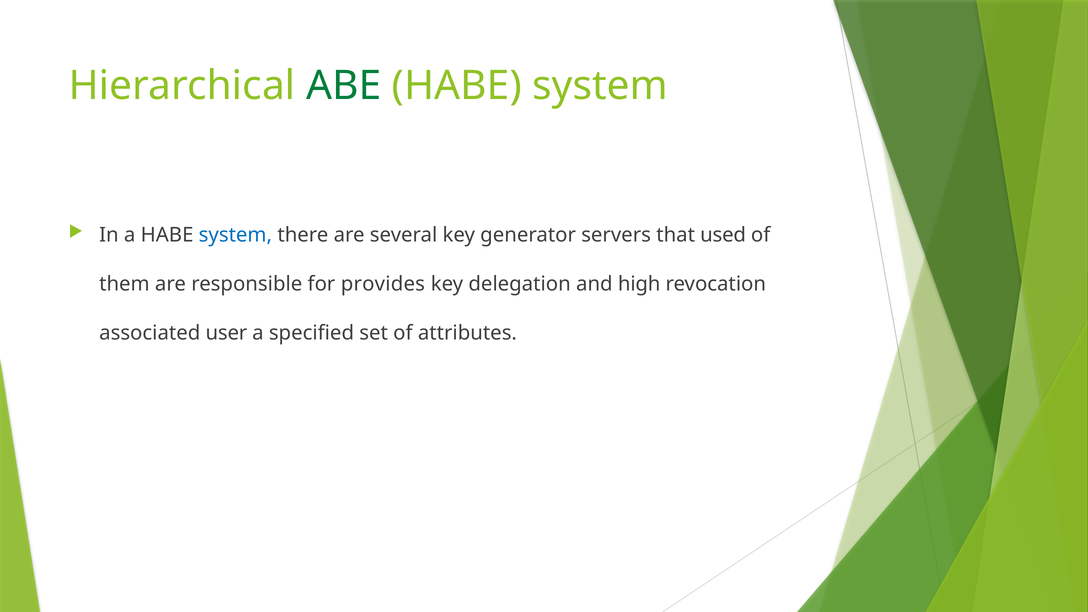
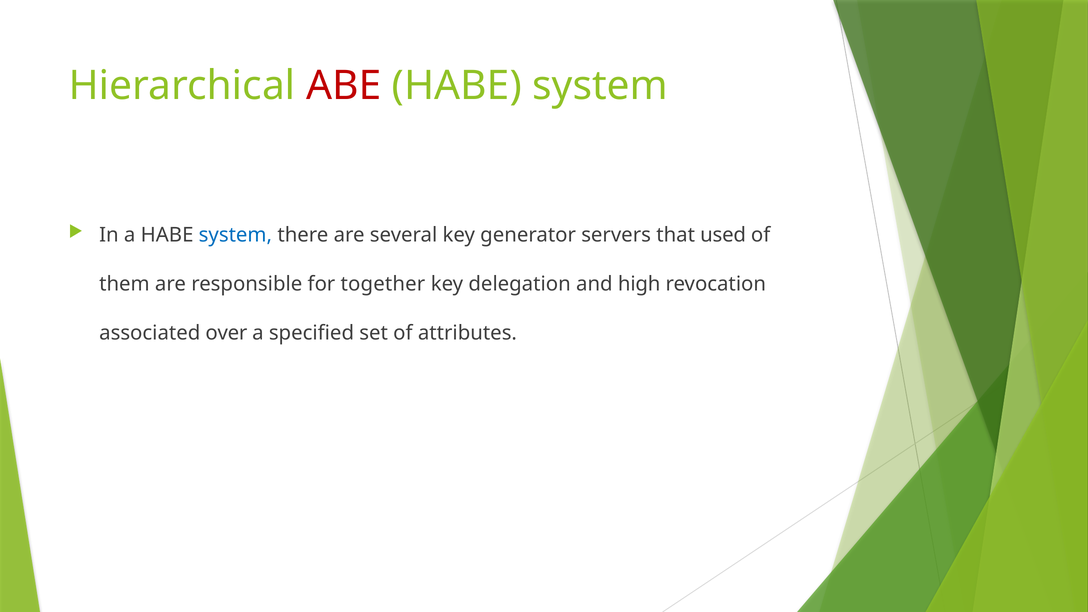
ABE colour: green -> red
provides: provides -> together
user: user -> over
